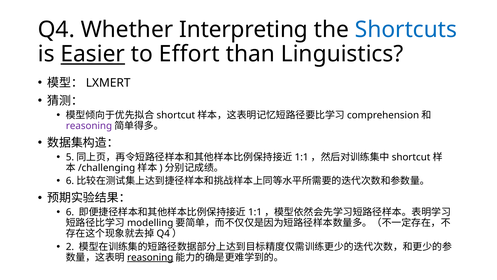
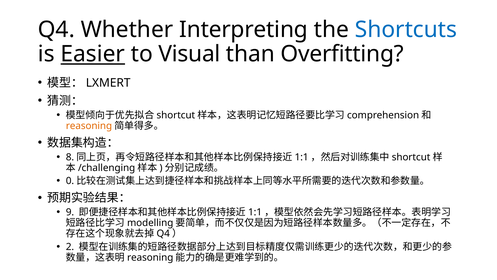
Effort: Effort -> Visual
Linguistics: Linguistics -> Overfitting
reasoning at (89, 126) colour: purple -> orange
5: 5 -> 8
6 at (70, 181): 6 -> 0
6 at (70, 212): 6 -> 9
reasoning at (150, 257) underline: present -> none
